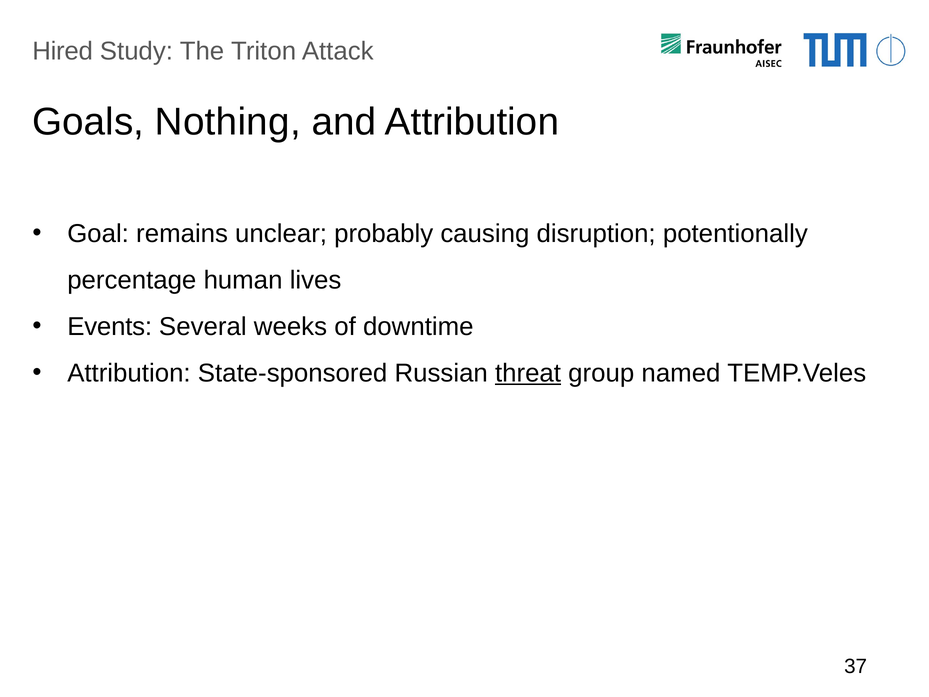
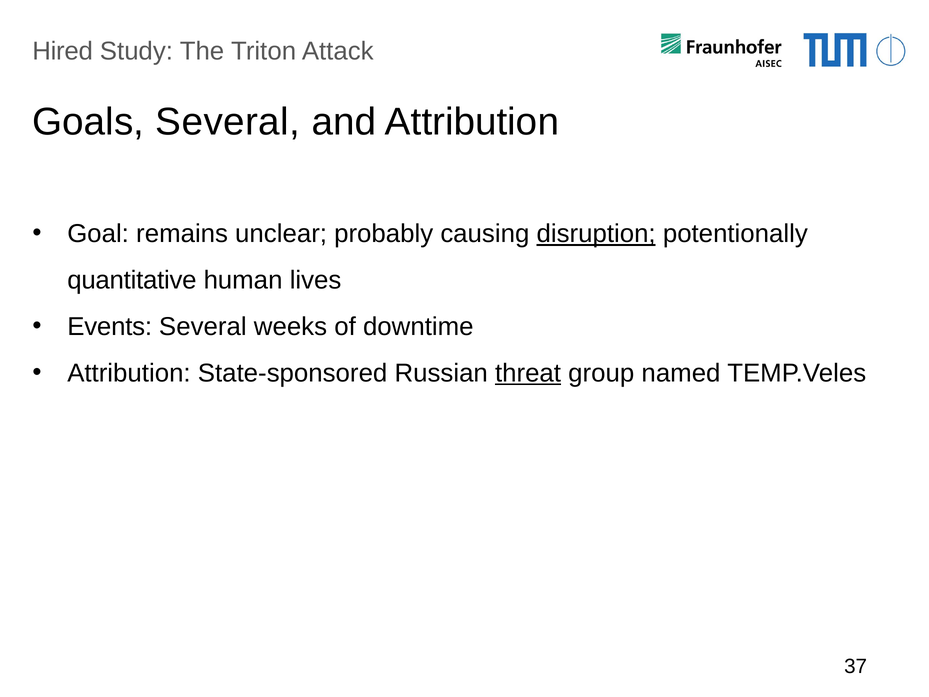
Goals Nothing: Nothing -> Several
disruption underline: none -> present
percentage: percentage -> quantitative
